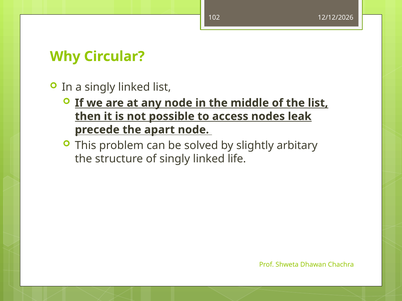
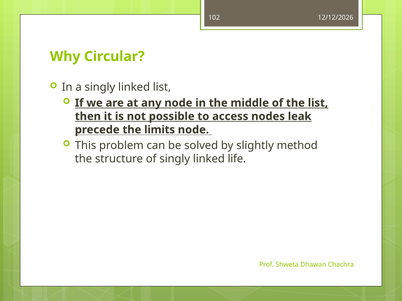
apart: apart -> limits
arbitary: arbitary -> method
